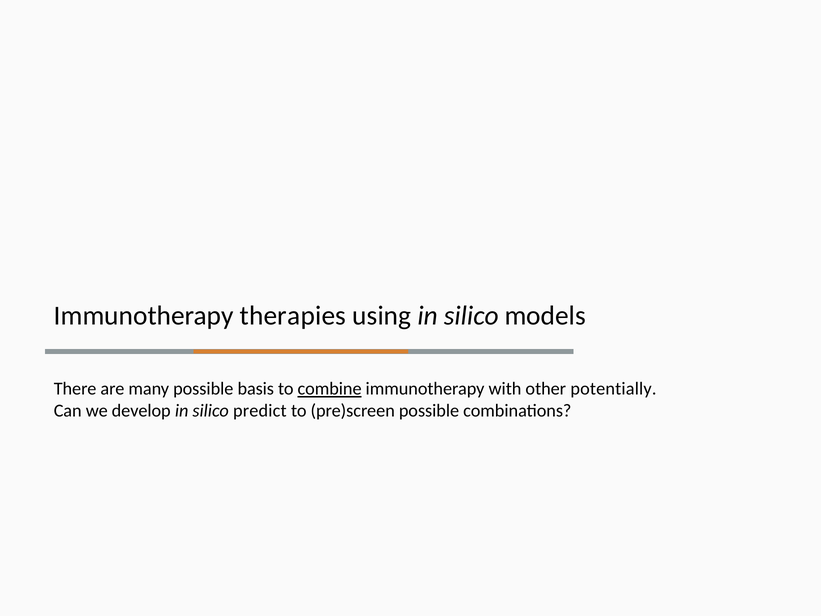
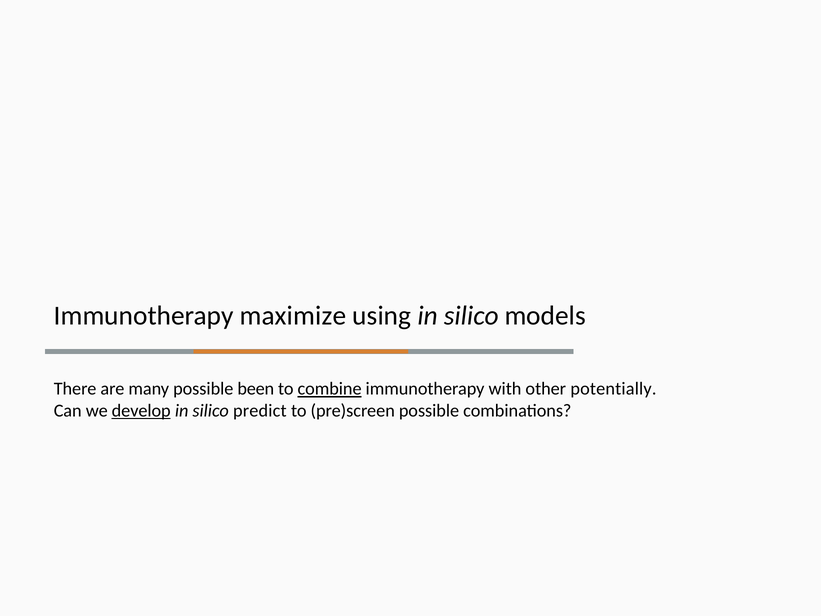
therapies: therapies -> maximize
basis: basis -> been
develop underline: none -> present
